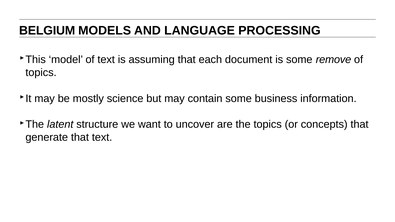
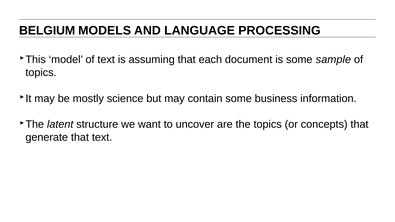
remove: remove -> sample
